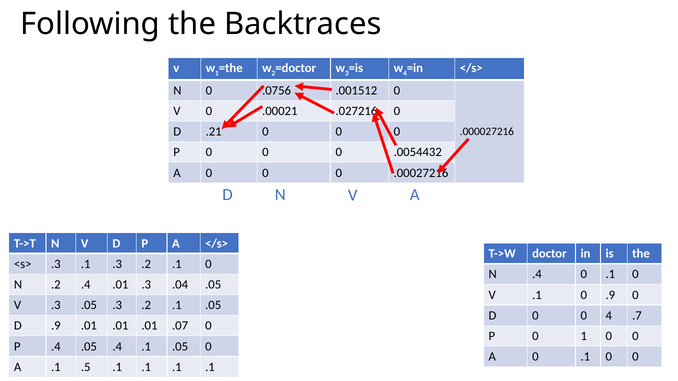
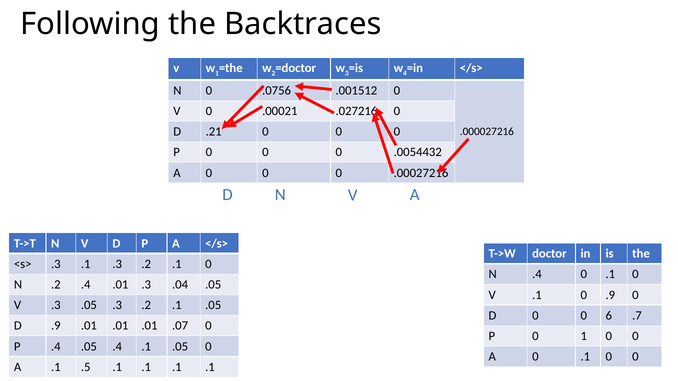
0 4: 4 -> 6
